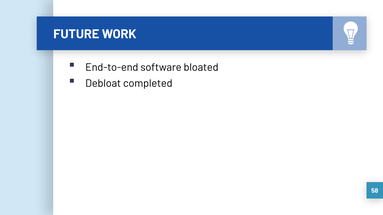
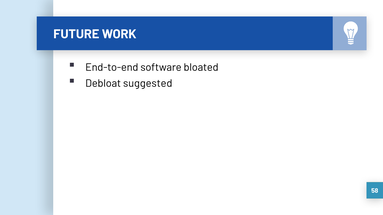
completed: completed -> suggested
